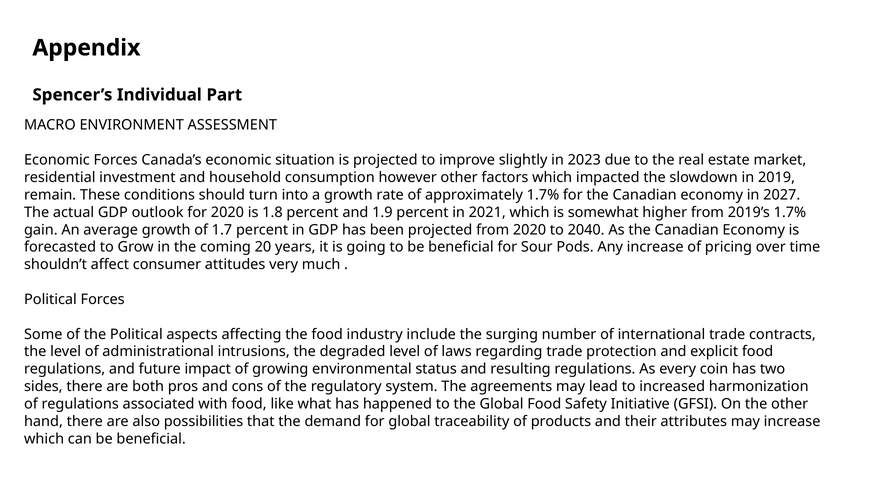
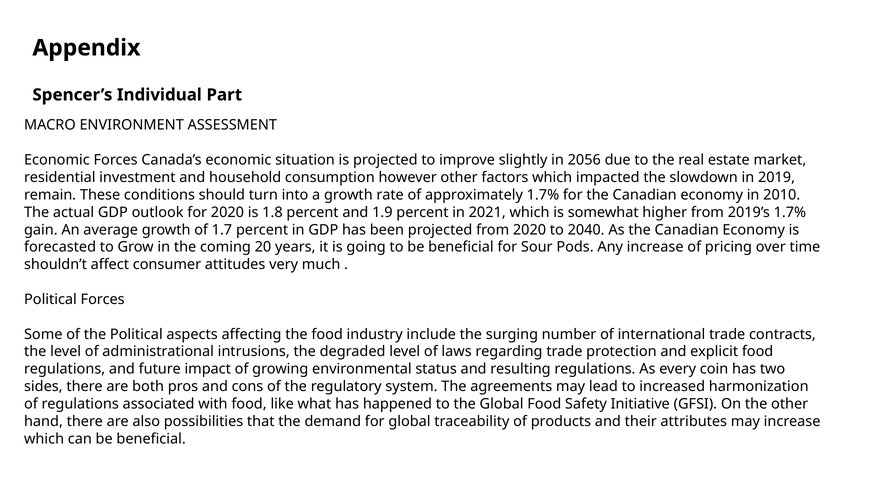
2023: 2023 -> 2056
2027: 2027 -> 2010
